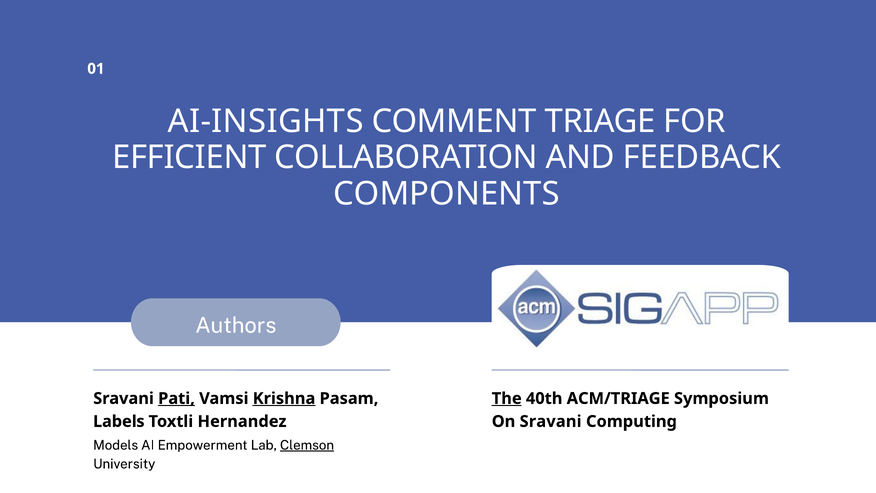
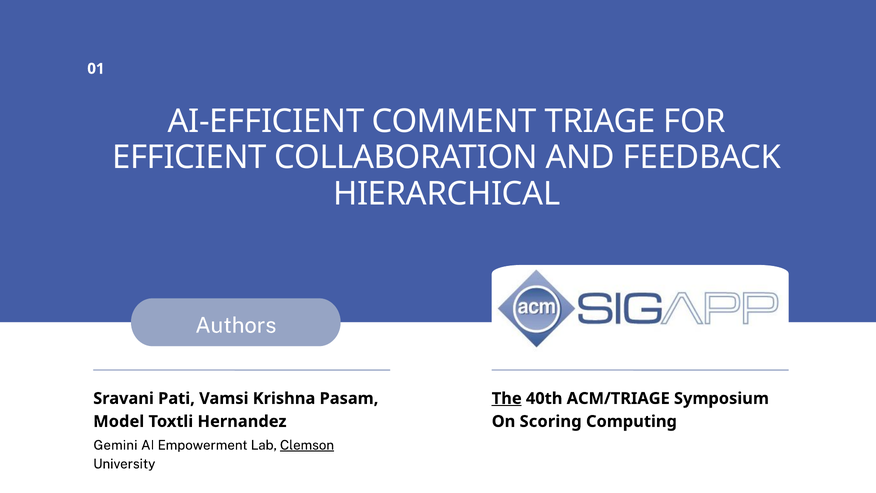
AI-INSIGHTS: AI-INSIGHTS -> AI-EFFICIENT
COMPONENTS: COMPONENTS -> HIERARCHICAL
Pati underline: present -> none
Krishna underline: present -> none
Labels: Labels -> Model
On Sravani: Sravani -> Scoring
Models: Models -> Gemini
